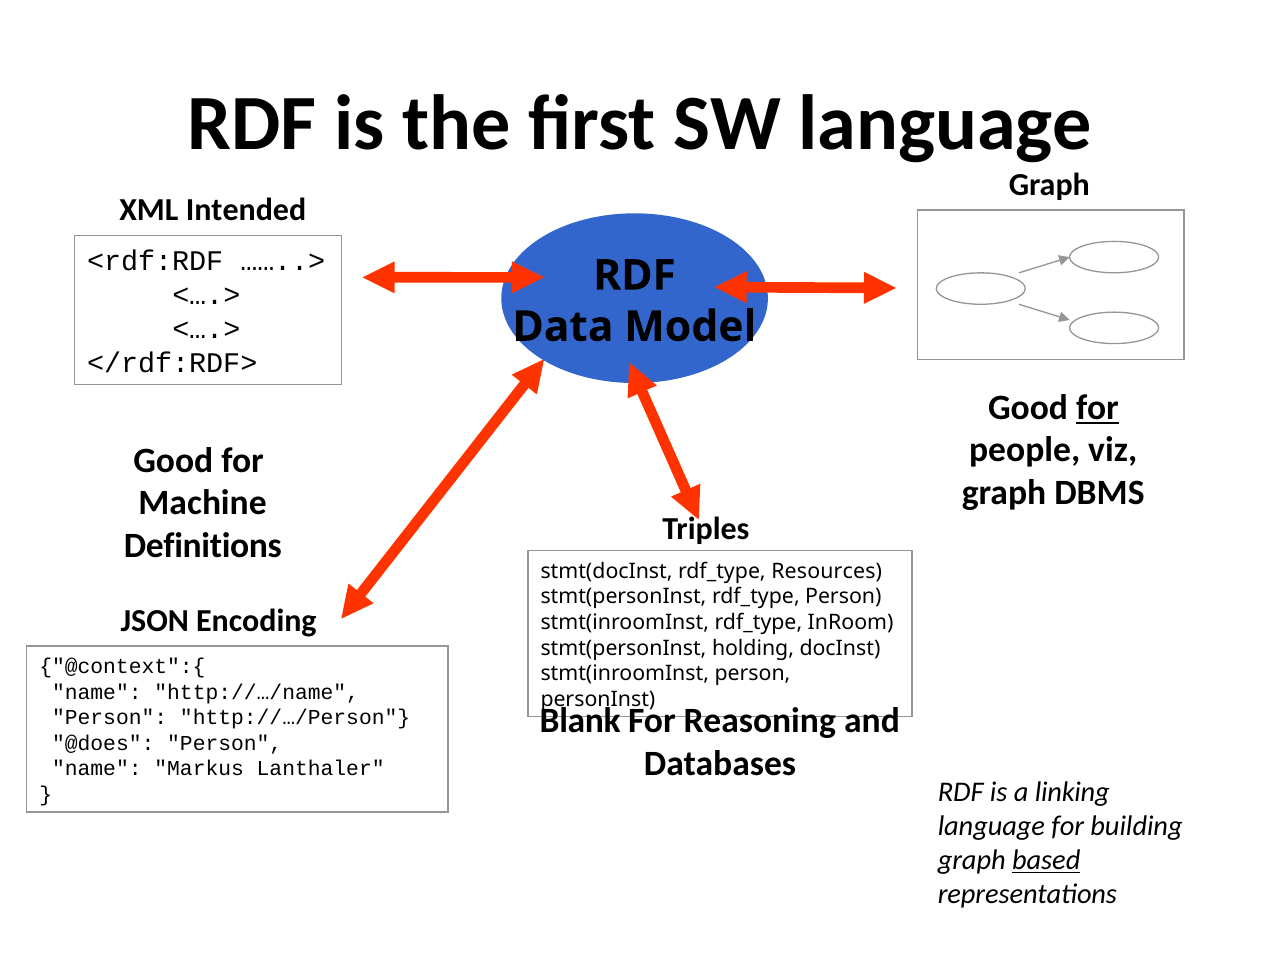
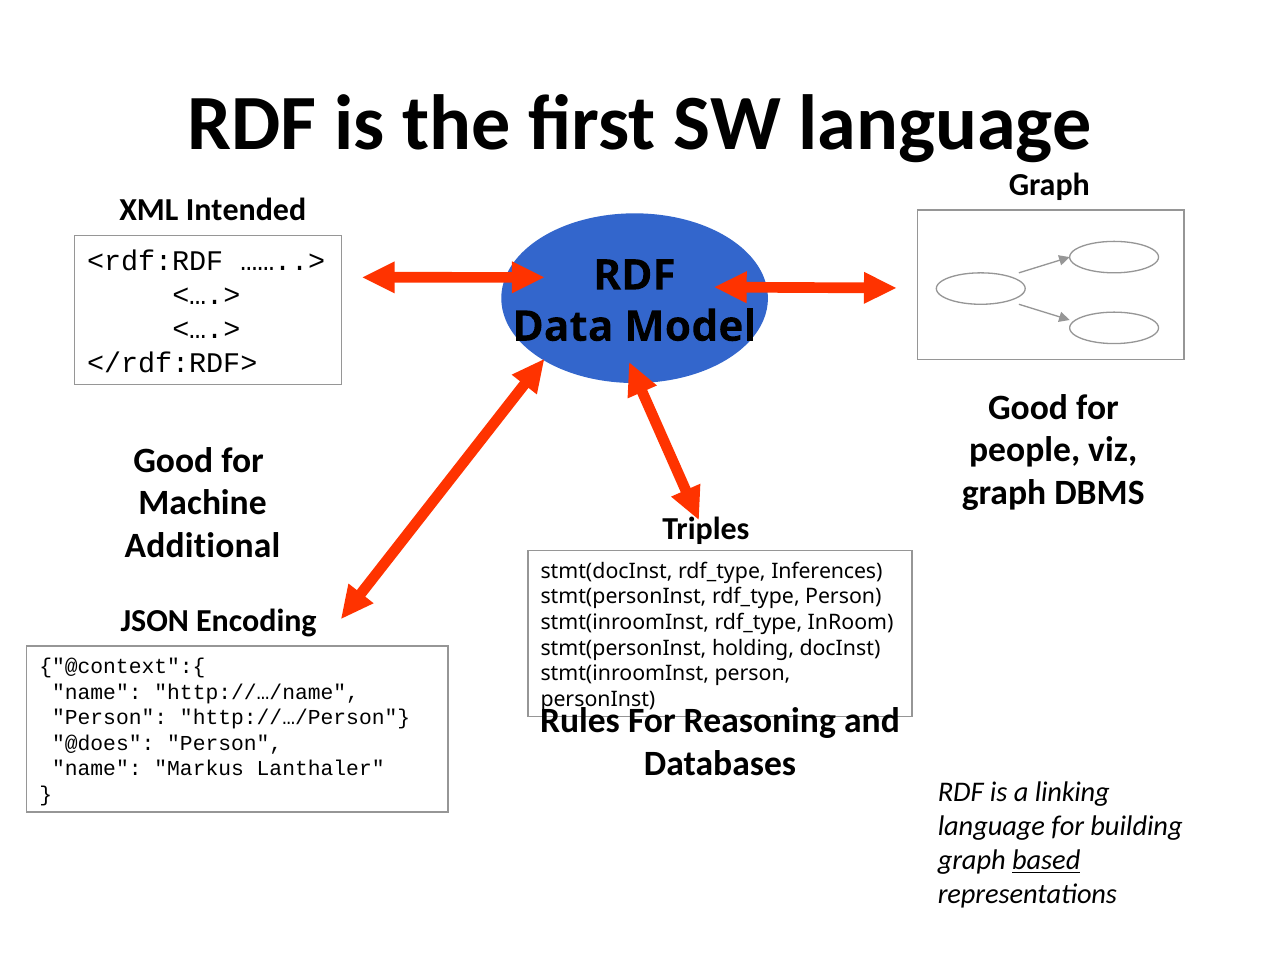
for at (1097, 407) underline: present -> none
Definitions: Definitions -> Additional
Resources: Resources -> Inferences
Blank: Blank -> Rules
